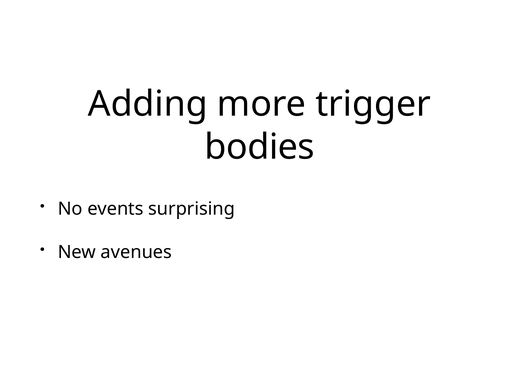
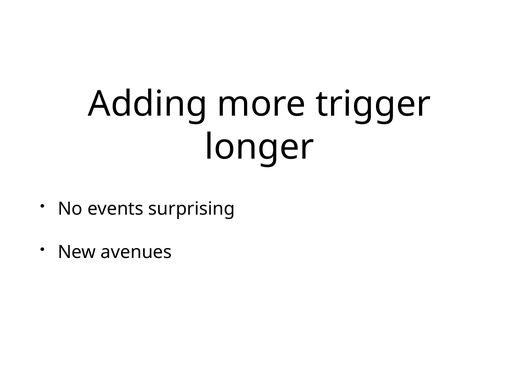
bodies: bodies -> longer
